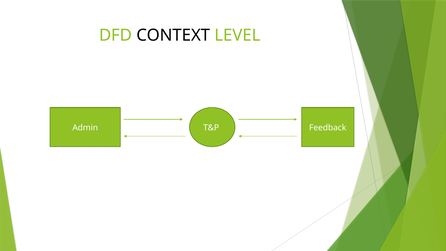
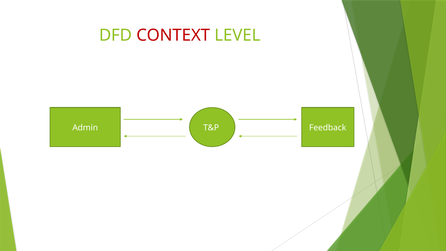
CONTEXT colour: black -> red
